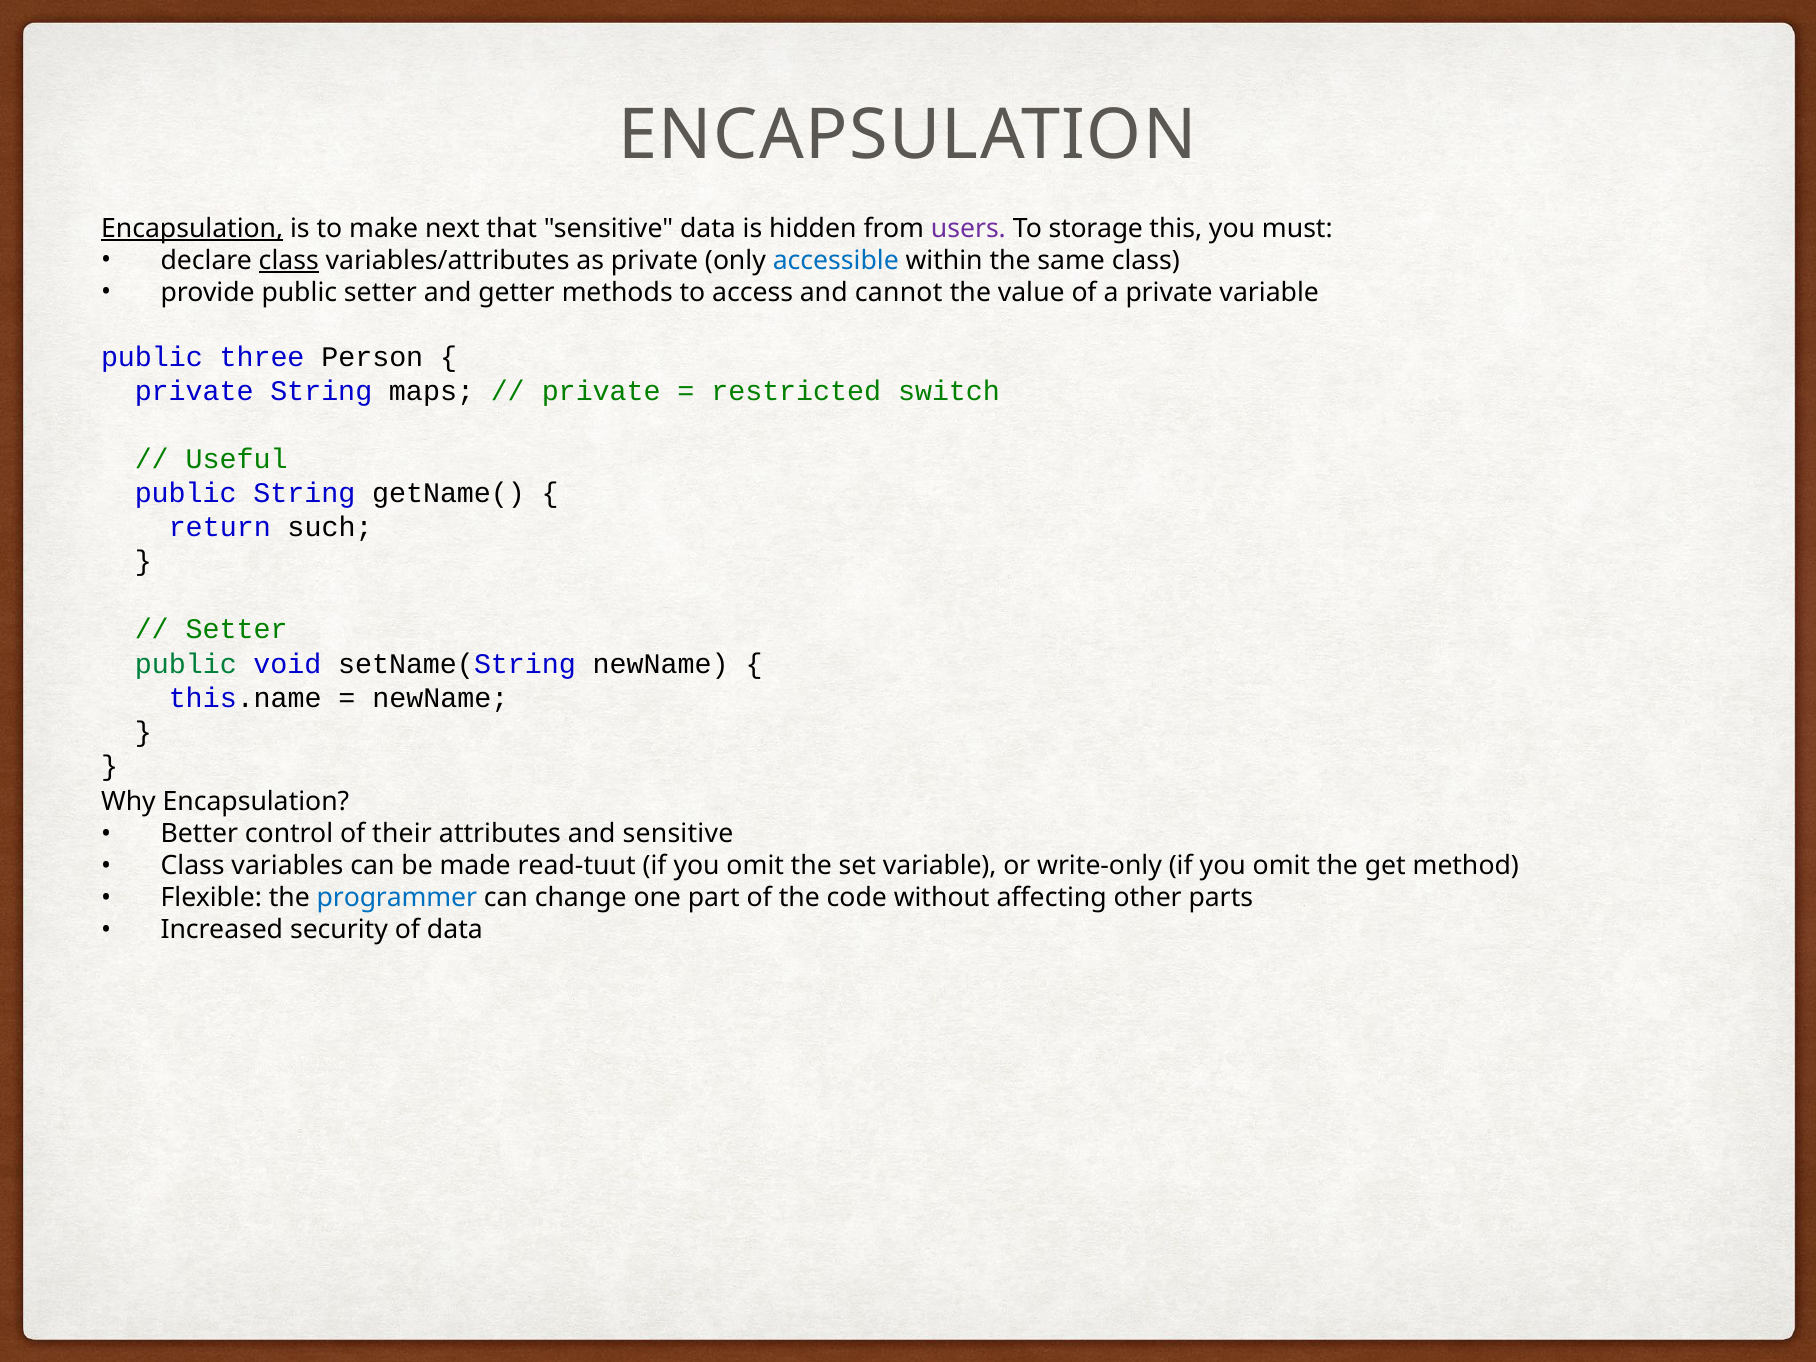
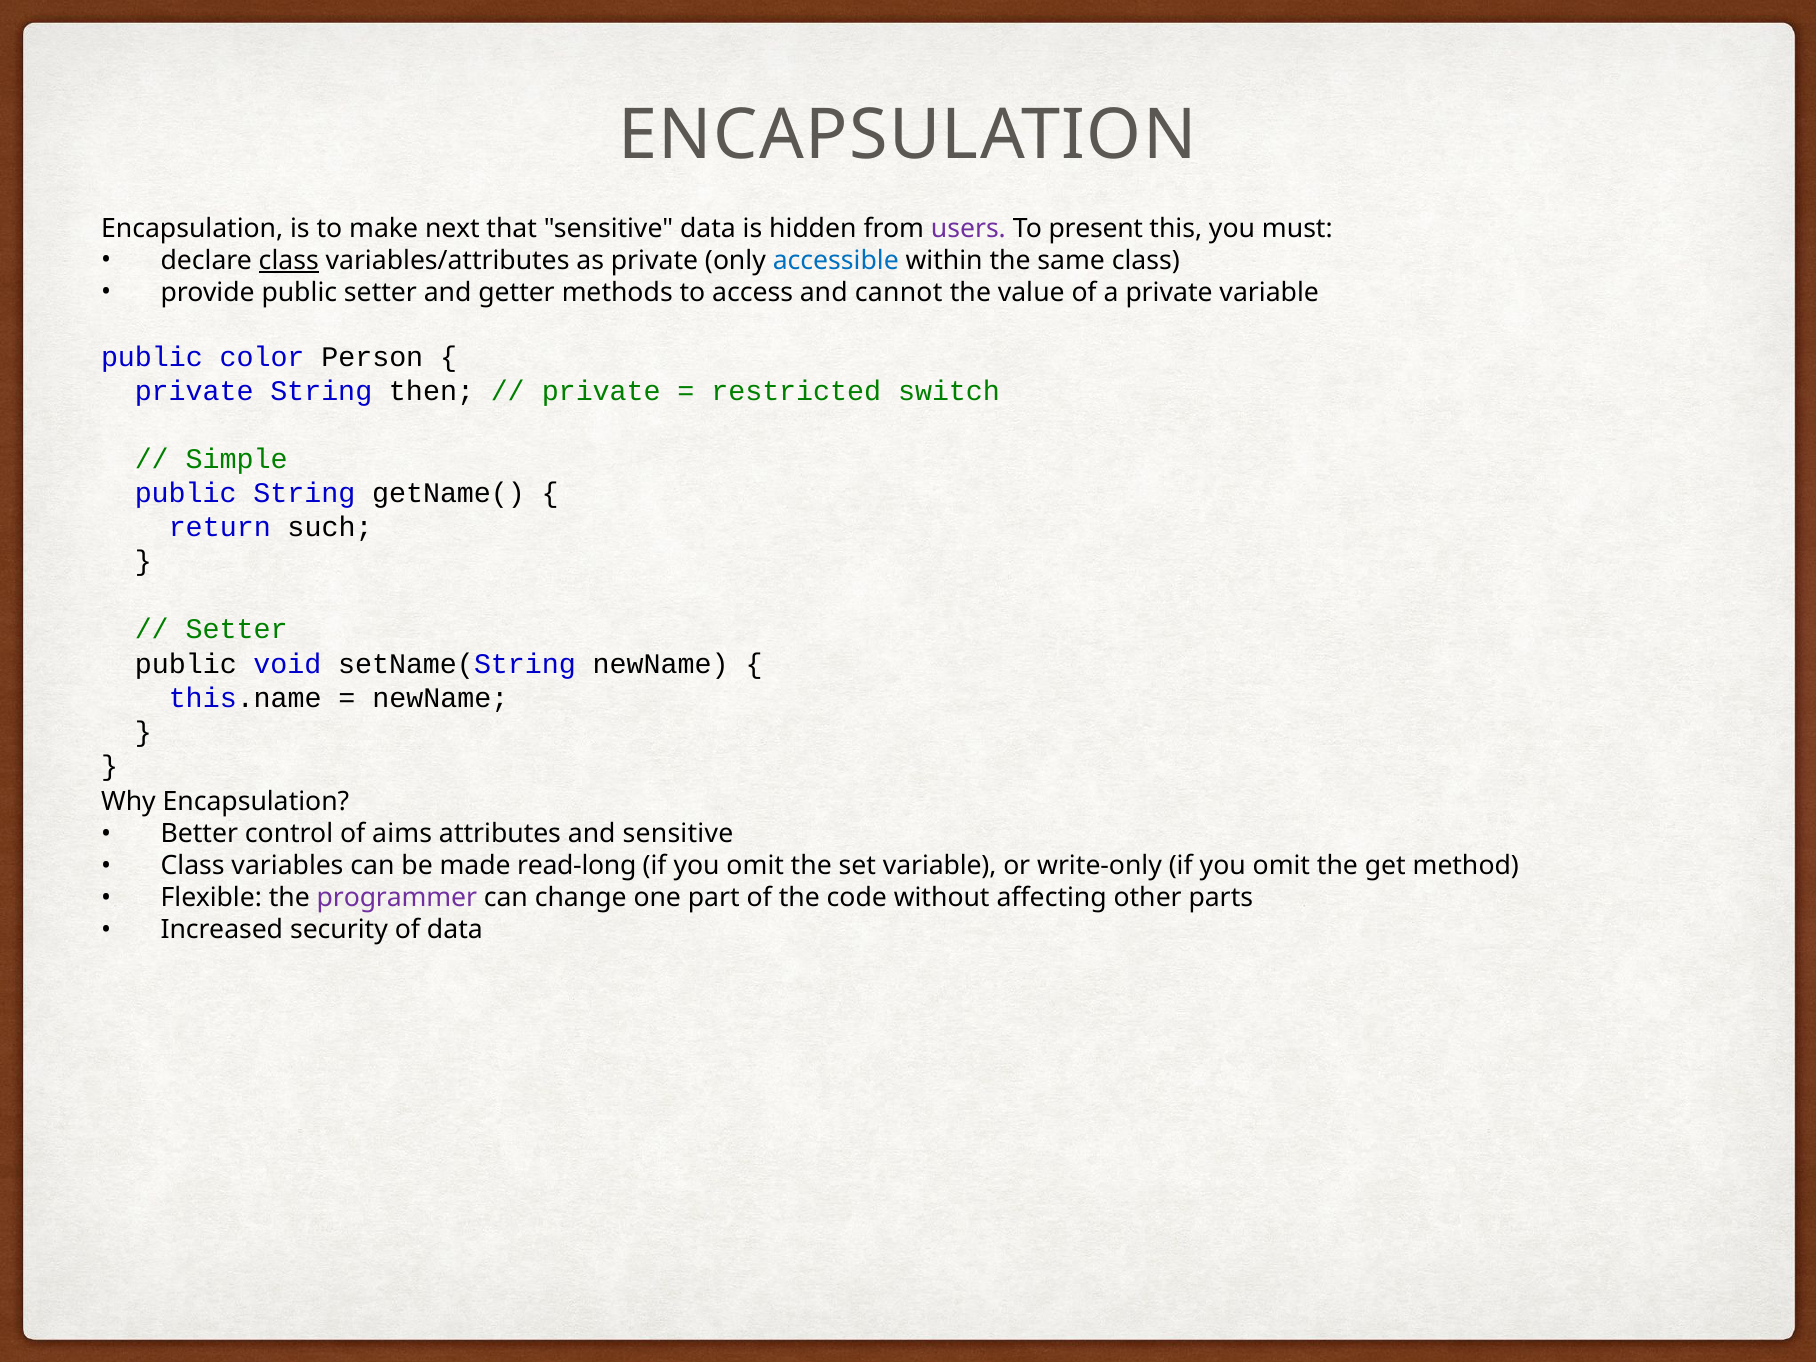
Encapsulation at (192, 229) underline: present -> none
storage: storage -> present
three: three -> color
maps: maps -> then
Useful: Useful -> Simple
public at (186, 664) colour: green -> black
their: their -> aims
read-tuut: read-tuut -> read-long
programmer colour: blue -> purple
